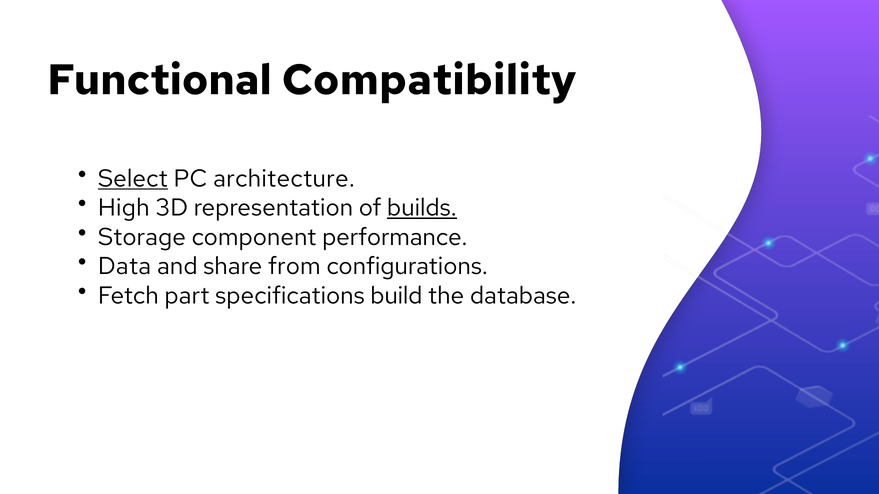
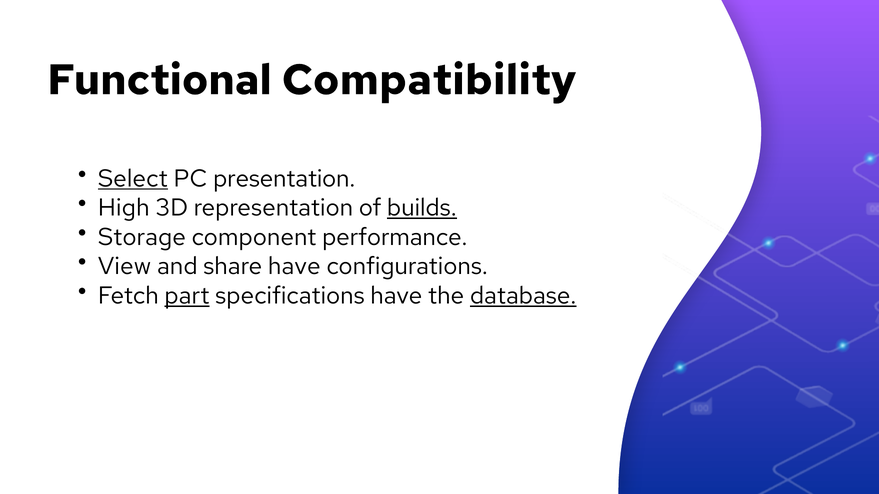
architecture: architecture -> presentation
Data: Data -> View
share from: from -> have
part underline: none -> present
specifications build: build -> have
database underline: none -> present
